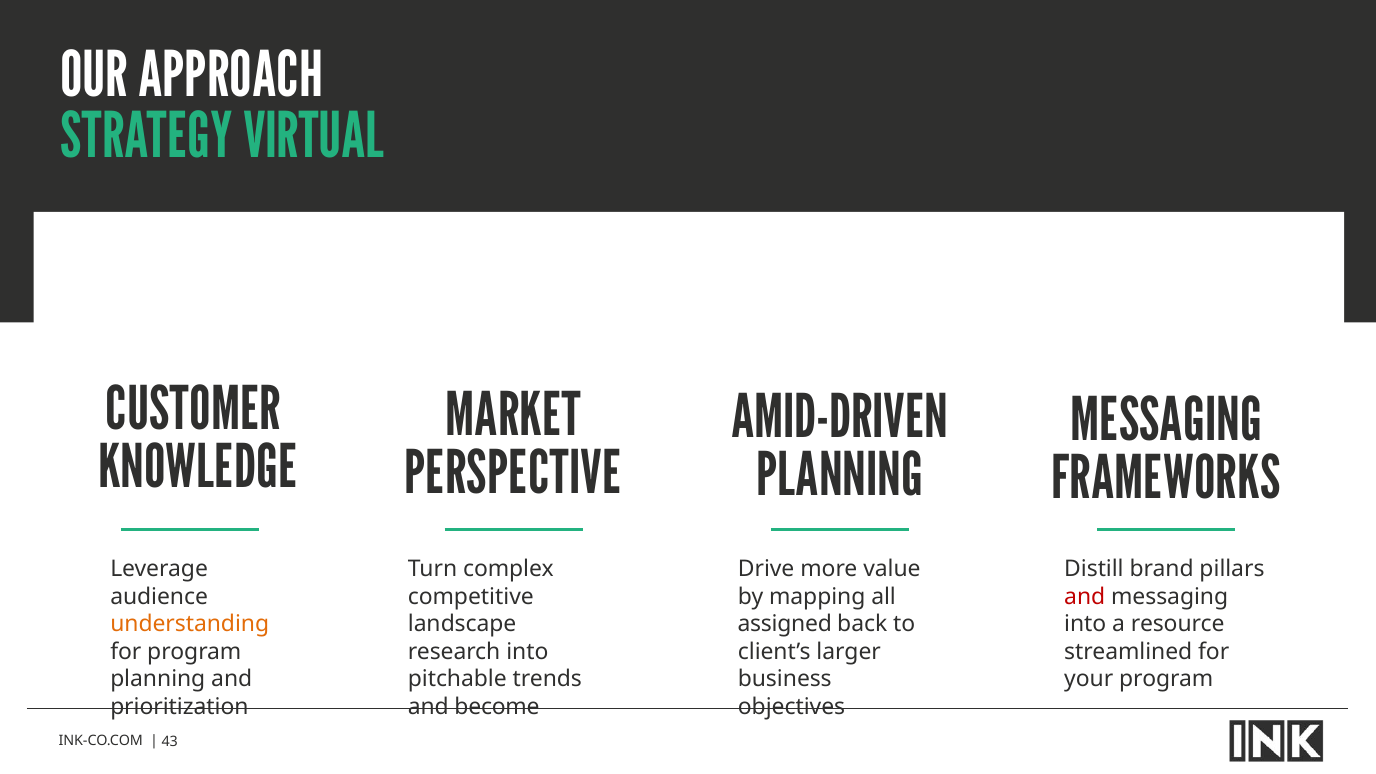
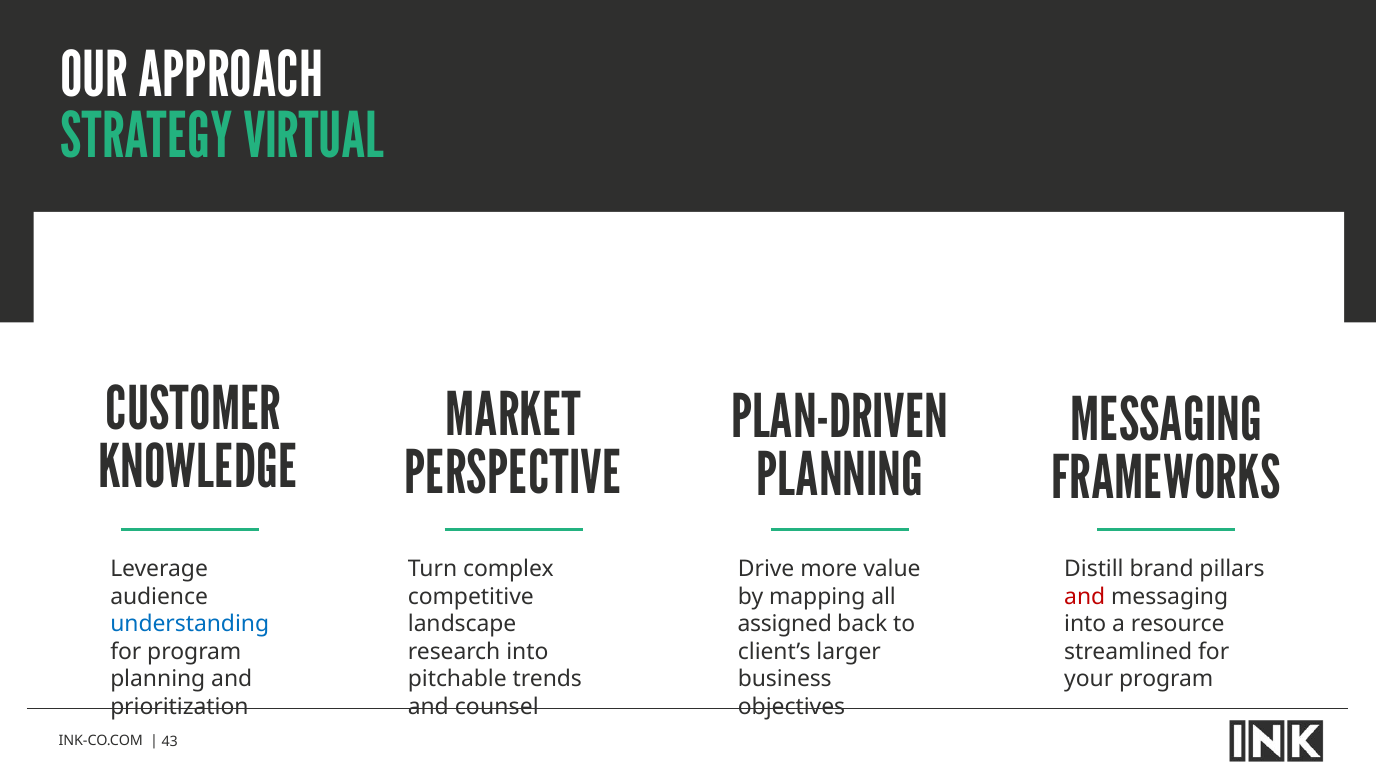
AMID-DRIVEN: AMID-DRIVEN -> PLAN-DRIVEN
understanding colour: orange -> blue
become: become -> counsel
